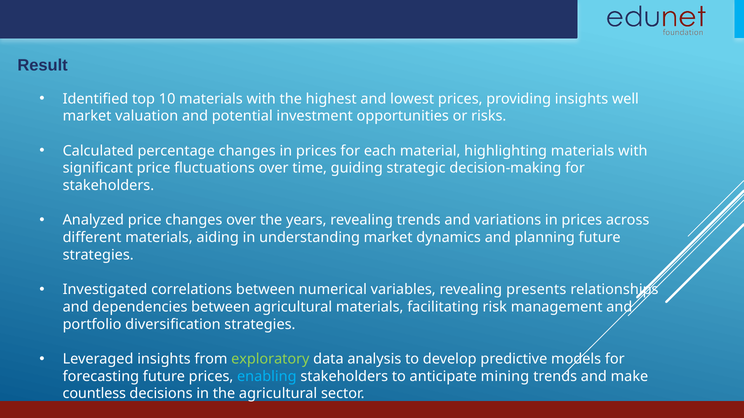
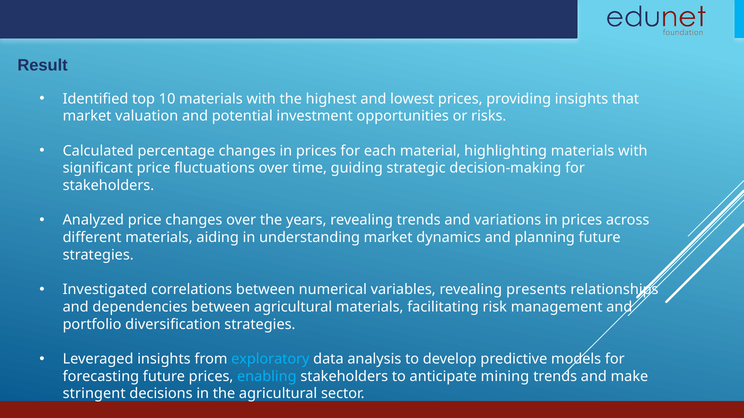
well: well -> that
exploratory colour: light green -> light blue
countless: countless -> stringent
